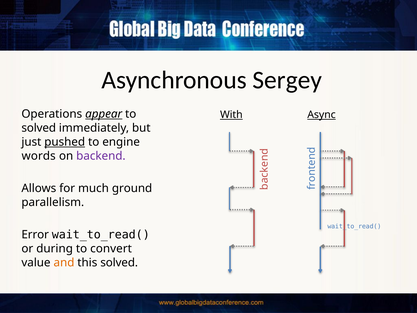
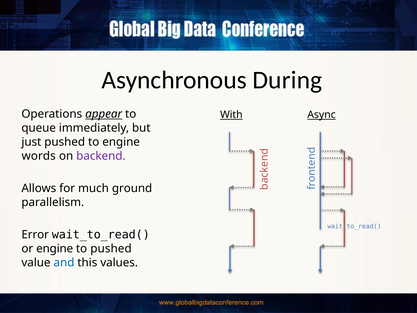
Sergey: Sergey -> During
solved at (39, 128): solved -> queue
pushed at (65, 142) underline: present -> none
or during: during -> engine
to convert: convert -> pushed
and colour: orange -> blue
this solved: solved -> values
